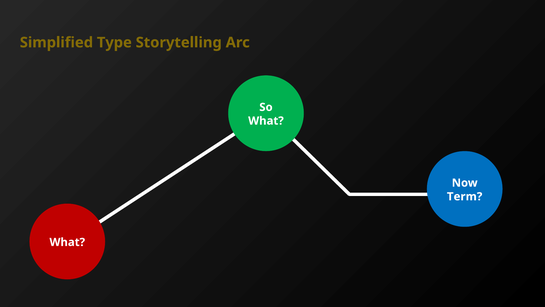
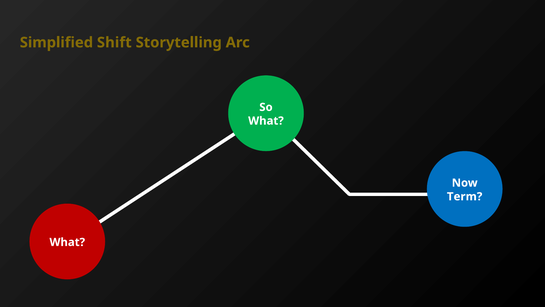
Type: Type -> Shift
